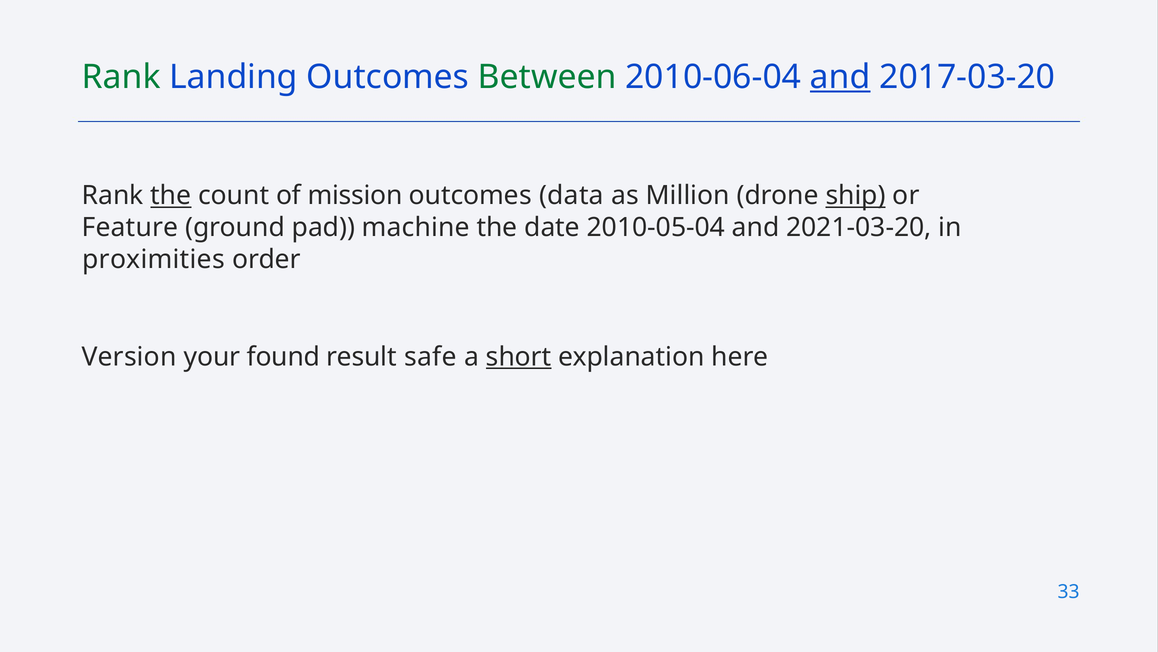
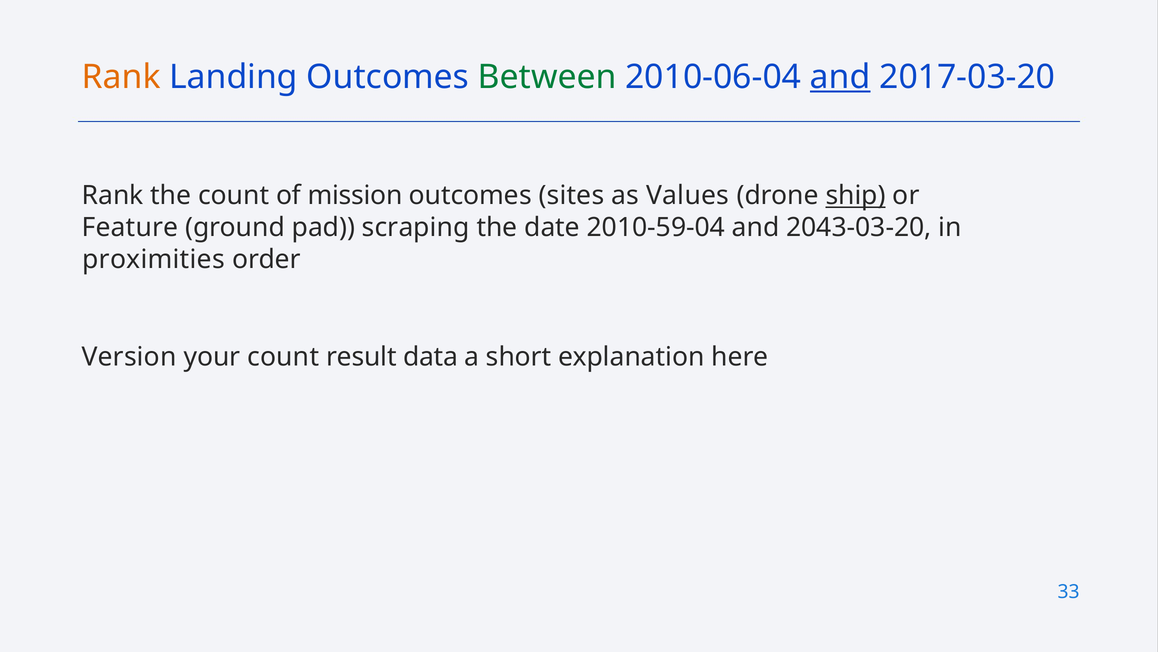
Rank at (121, 77) colour: green -> orange
the at (171, 196) underline: present -> none
data: data -> sites
Million: Million -> Values
machine: machine -> scraping
2010-05-04: 2010-05-04 -> 2010-59-04
2021-03-20: 2021-03-20 -> 2043-03-20
your found: found -> count
safe: safe -> data
short underline: present -> none
